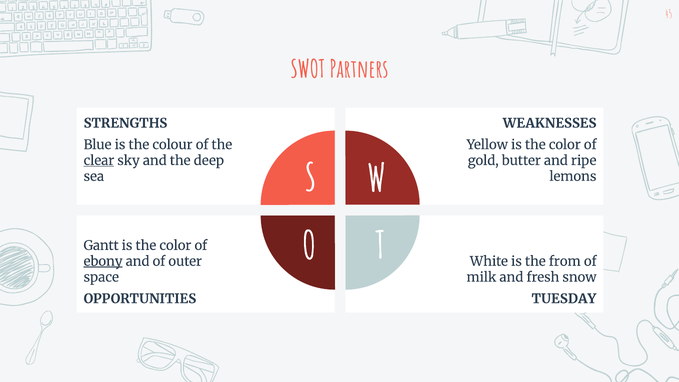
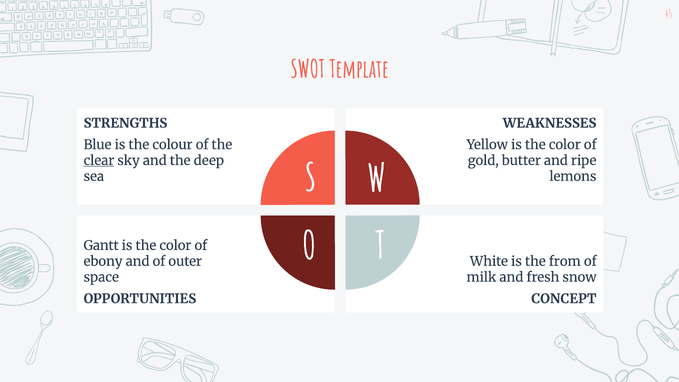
Partners: Partners -> Template
ebony underline: present -> none
TUESDAY: TUESDAY -> CONCEPT
